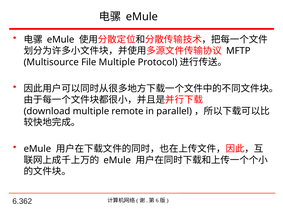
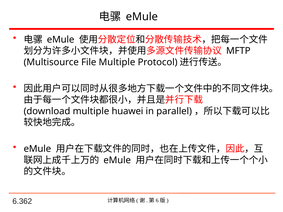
remote: remote -> huawei
